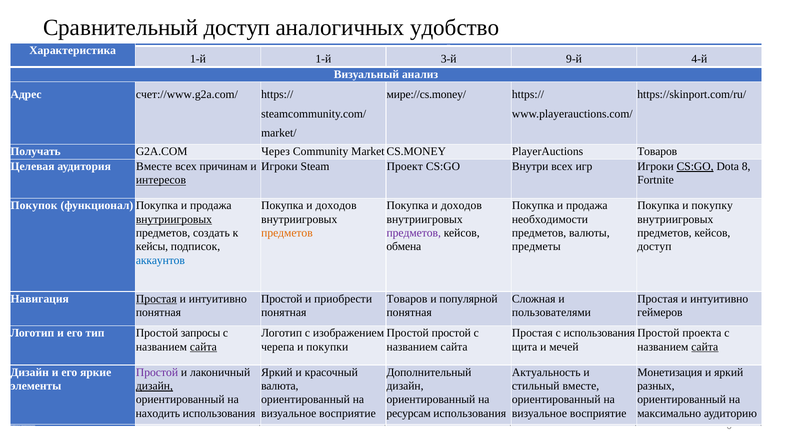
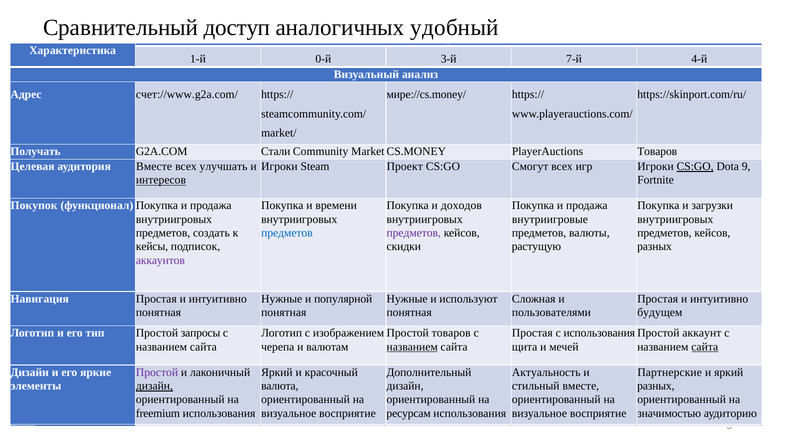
удобство: удобство -> удобный
1-й 1-й: 1-й -> 0-й
9-й: 9-й -> 7-й
Через: Через -> Стали
причинам: причинам -> улучшать
Внутри: Внутри -> Смогут
8: 8 -> 9
доходов at (336, 205): доходов -> времени
покупку: покупку -> загрузки
внутриигровых at (174, 219) underline: present -> none
необходимости: необходимости -> внутриигровые
предметов at (287, 233) colour: orange -> blue
обмена: обмена -> скидки
предметы: предметы -> растущую
доступ at (654, 246): доступ -> разных
аккаунтов colour: blue -> purple
Простая at (156, 299) underline: present -> none
Простой at (282, 299): Простой -> Нужные
приобрести: приобрести -> популярной
Товаров at (407, 299): Товаров -> Нужные
популярной: популярной -> используют
геймеров: геймеров -> будущем
Простой простой: простой -> товаров
проекта: проекта -> аккаунт
сайта at (203, 346) underline: present -> none
покупки: покупки -> валютам
названием at (412, 346) underline: none -> present
Монетизация: Монетизация -> Партнерские
находить: находить -> freemium
максимально: максимально -> значимостью
